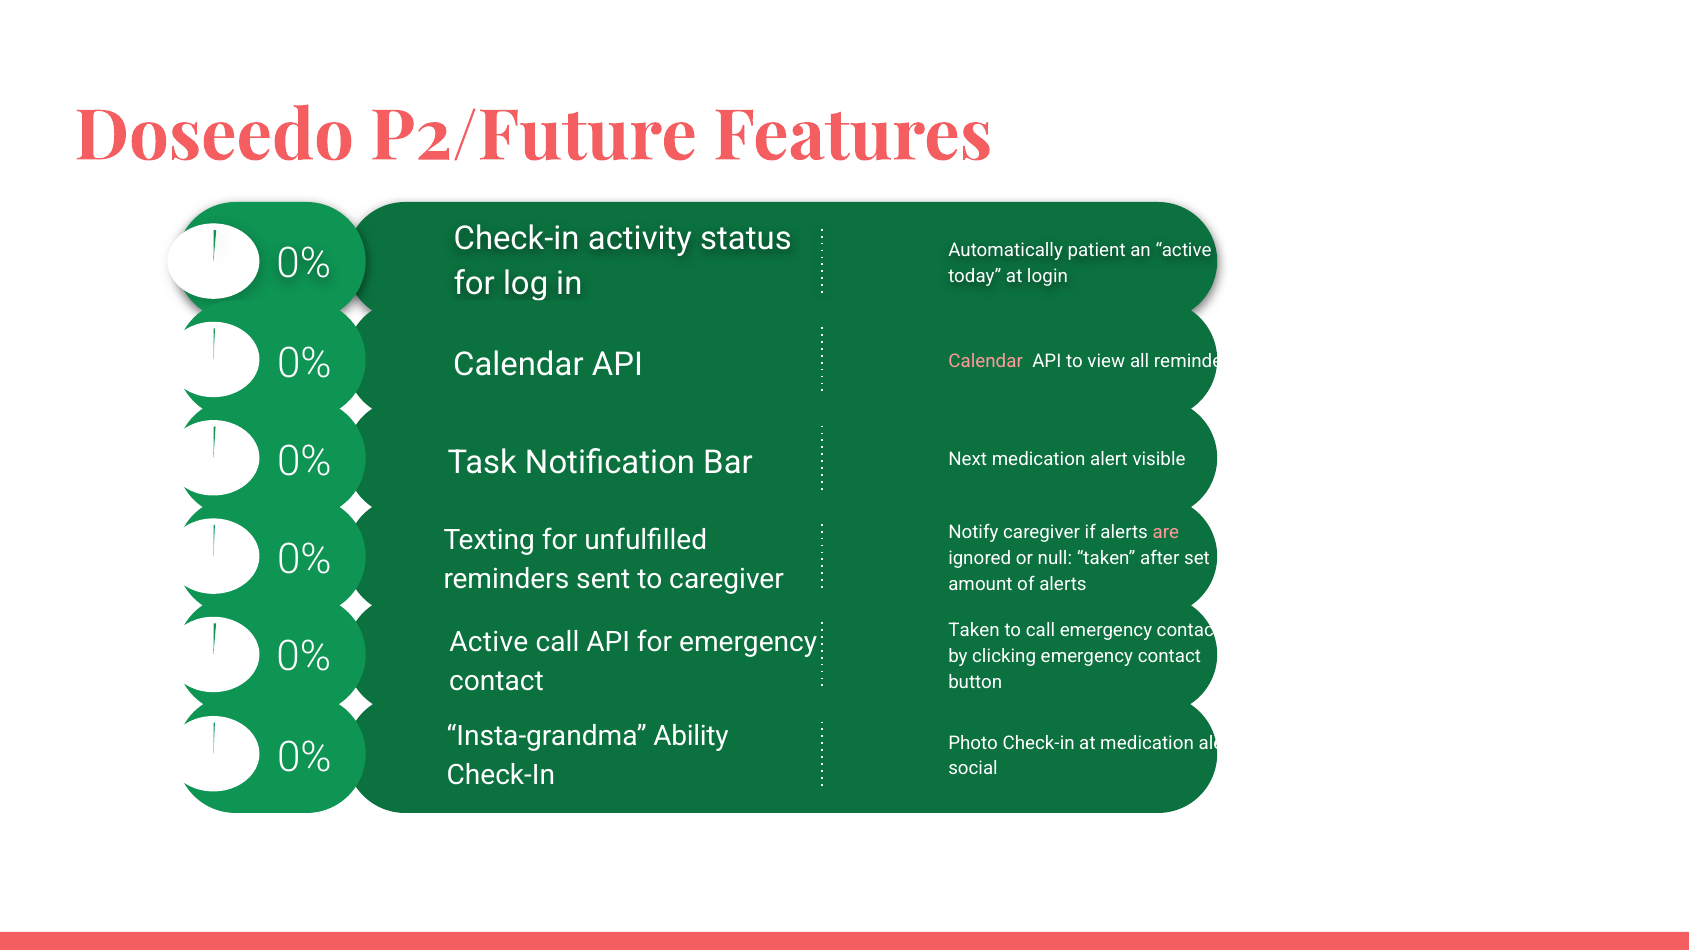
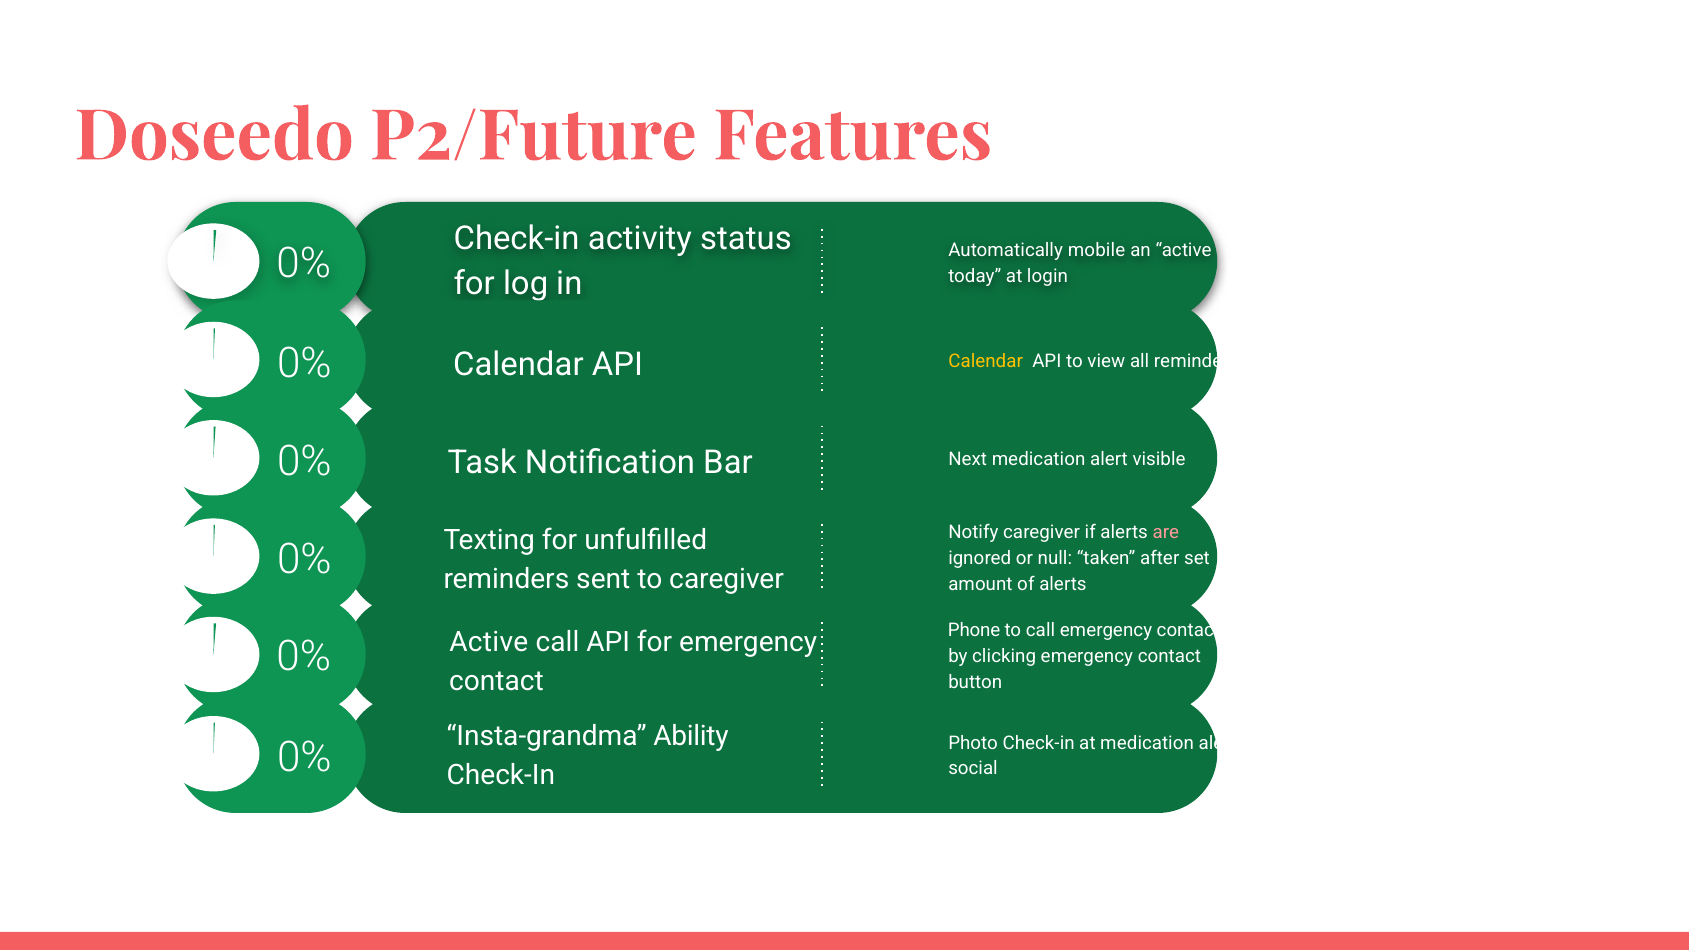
patient: patient -> mobile
Calendar at (986, 361) colour: pink -> yellow
Taken at (974, 631): Taken -> Phone
